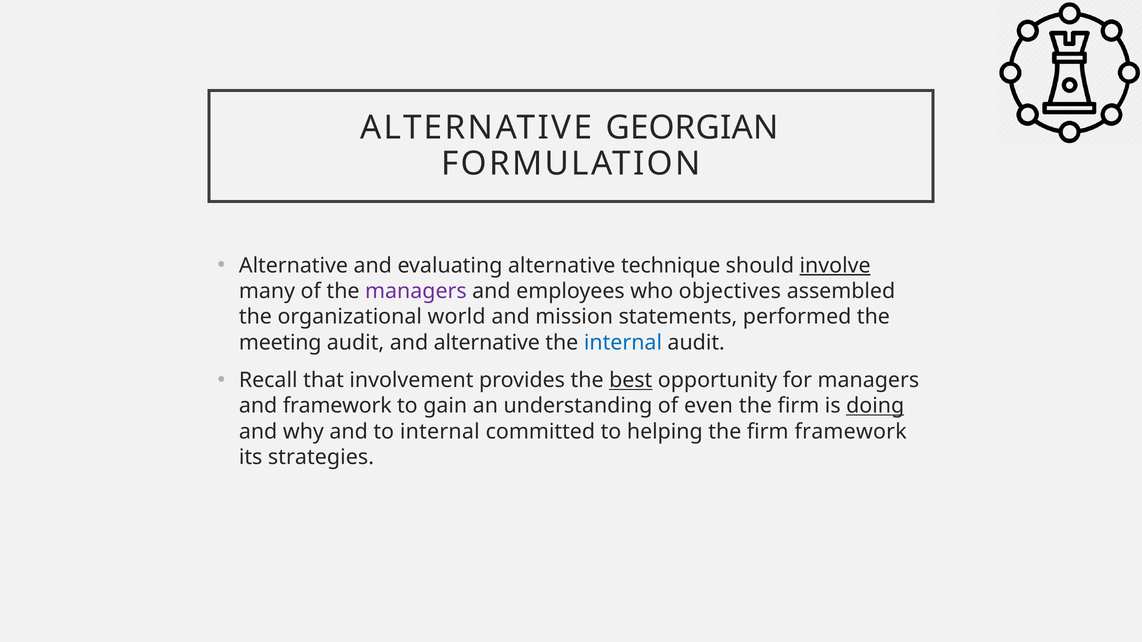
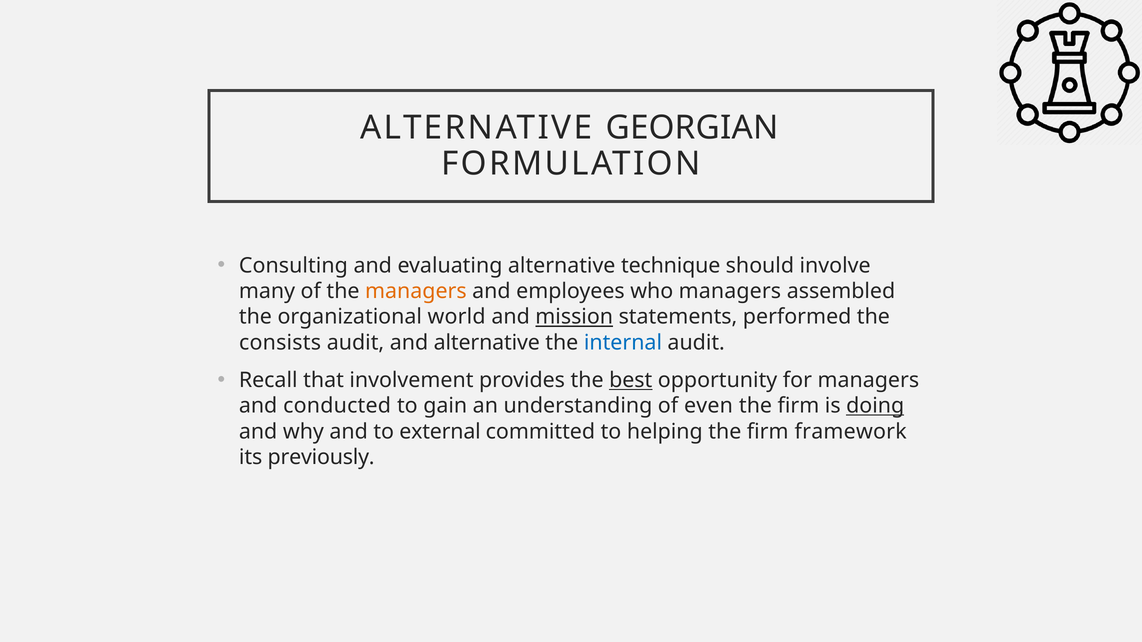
Alternative at (293, 266): Alternative -> Consulting
involve underline: present -> none
managers at (416, 291) colour: purple -> orange
who objectives: objectives -> managers
mission underline: none -> present
meeting: meeting -> consists
and framework: framework -> conducted
to internal: internal -> external
strategies: strategies -> previously
